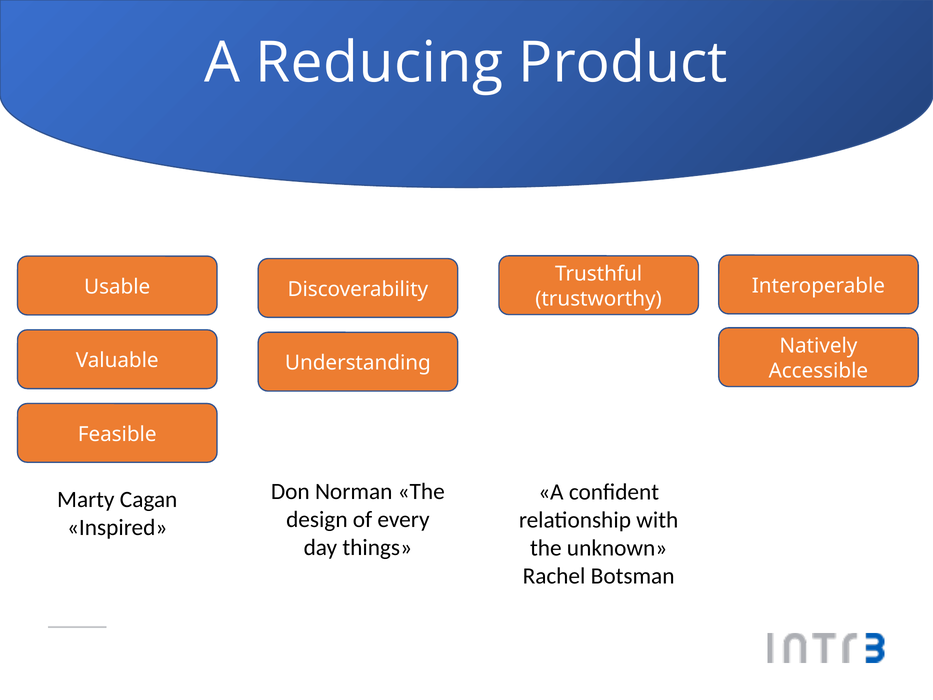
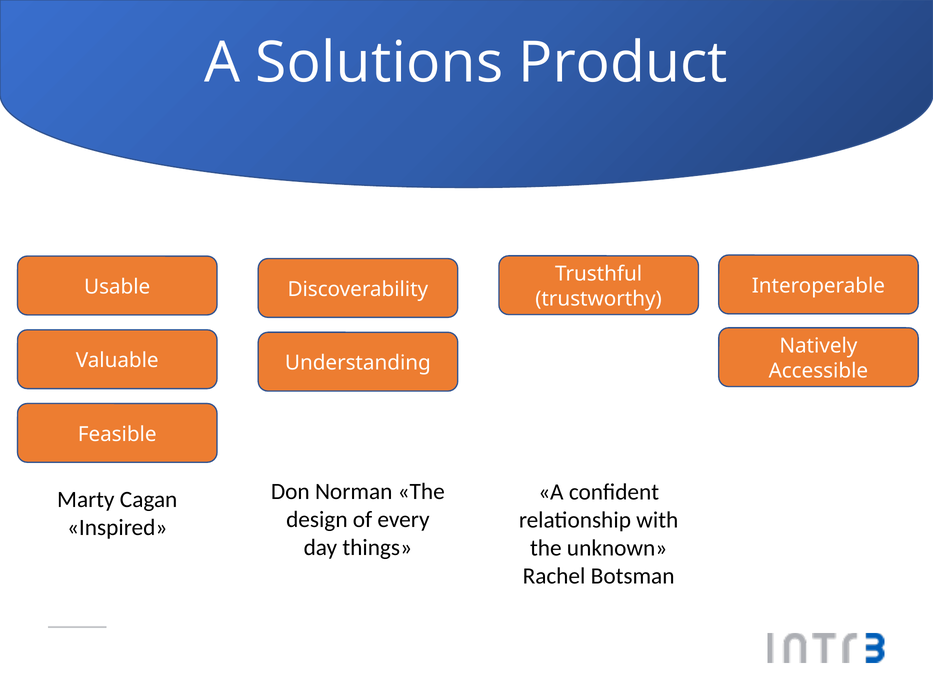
Reducing: Reducing -> Solutions
